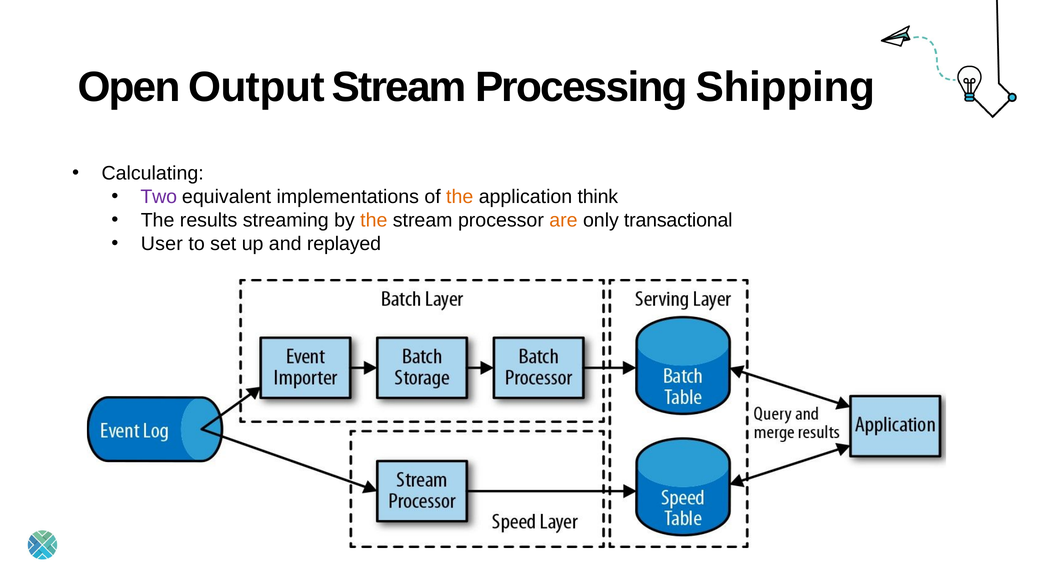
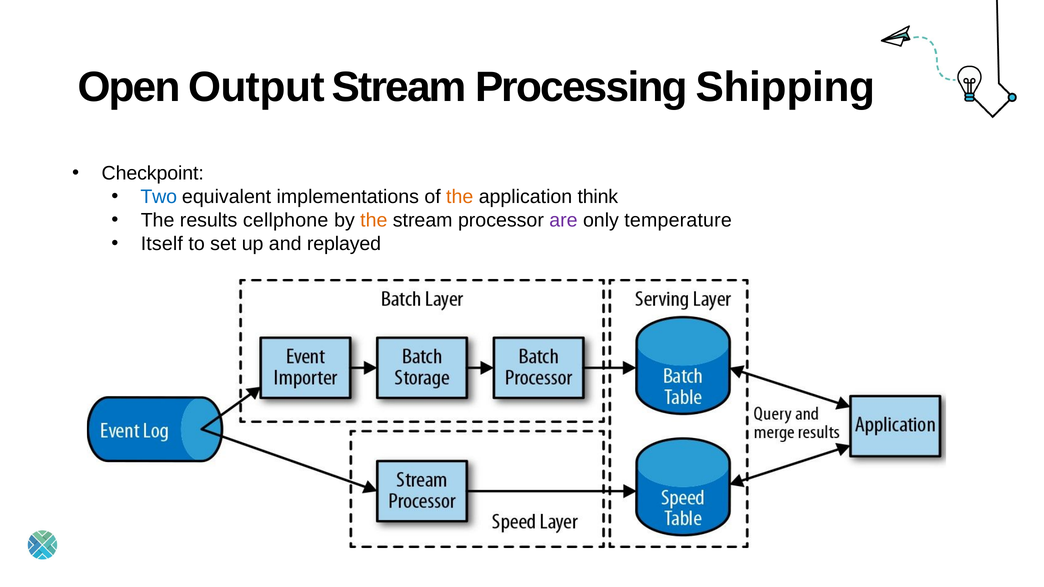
Calculating: Calculating -> Checkpoint
Two colour: purple -> blue
streaming: streaming -> cellphone
are colour: orange -> purple
transactional: transactional -> temperature
User: User -> Itself
